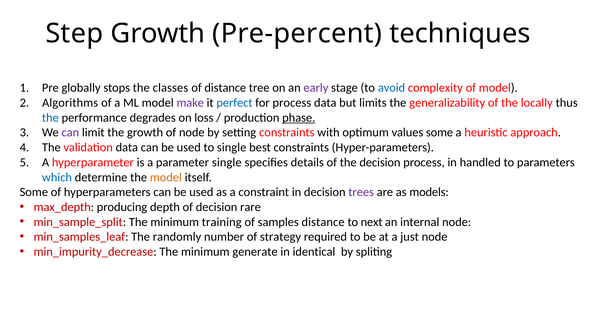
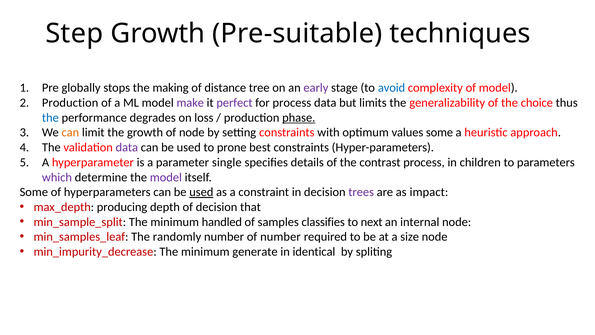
Pre-percent: Pre-percent -> Pre-suitable
classes: classes -> making
Algorithms at (70, 103): Algorithms -> Production
perfect colour: blue -> purple
locally: locally -> choice
can at (70, 132) colour: purple -> orange
data at (127, 147) colour: black -> purple
to single: single -> prone
the decision: decision -> contrast
handled: handled -> children
which colour: blue -> purple
model at (166, 177) colour: orange -> purple
used at (201, 192) underline: none -> present
models: models -> impact
rare: rare -> that
training: training -> handled
samples distance: distance -> classifies
of strategy: strategy -> number
just: just -> size
